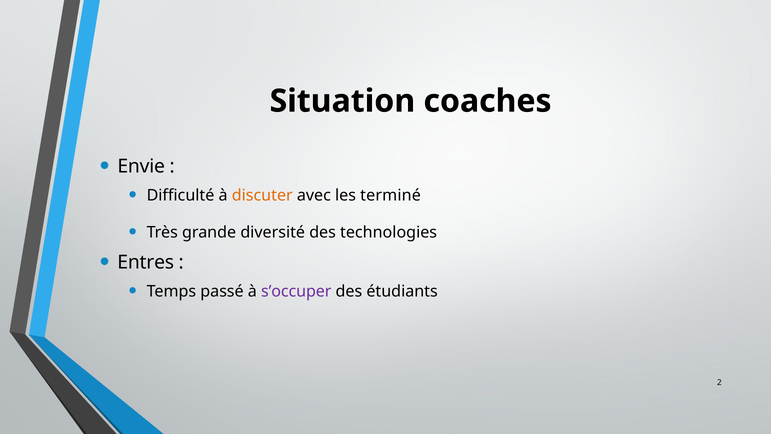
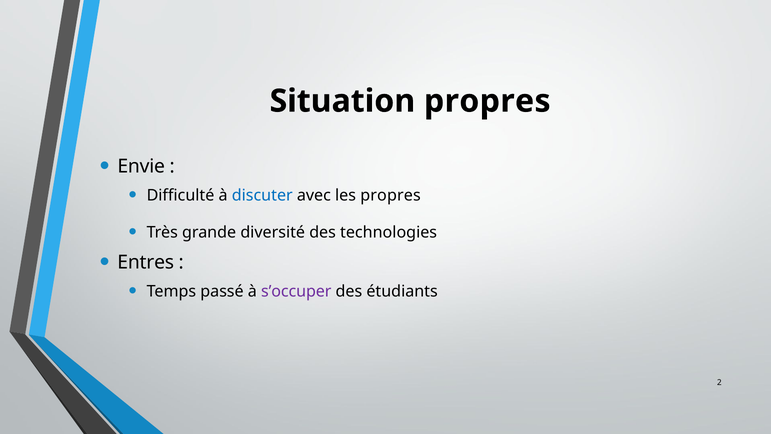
Situation coaches: coaches -> propres
discuter colour: orange -> blue
les terminé: terminé -> propres
